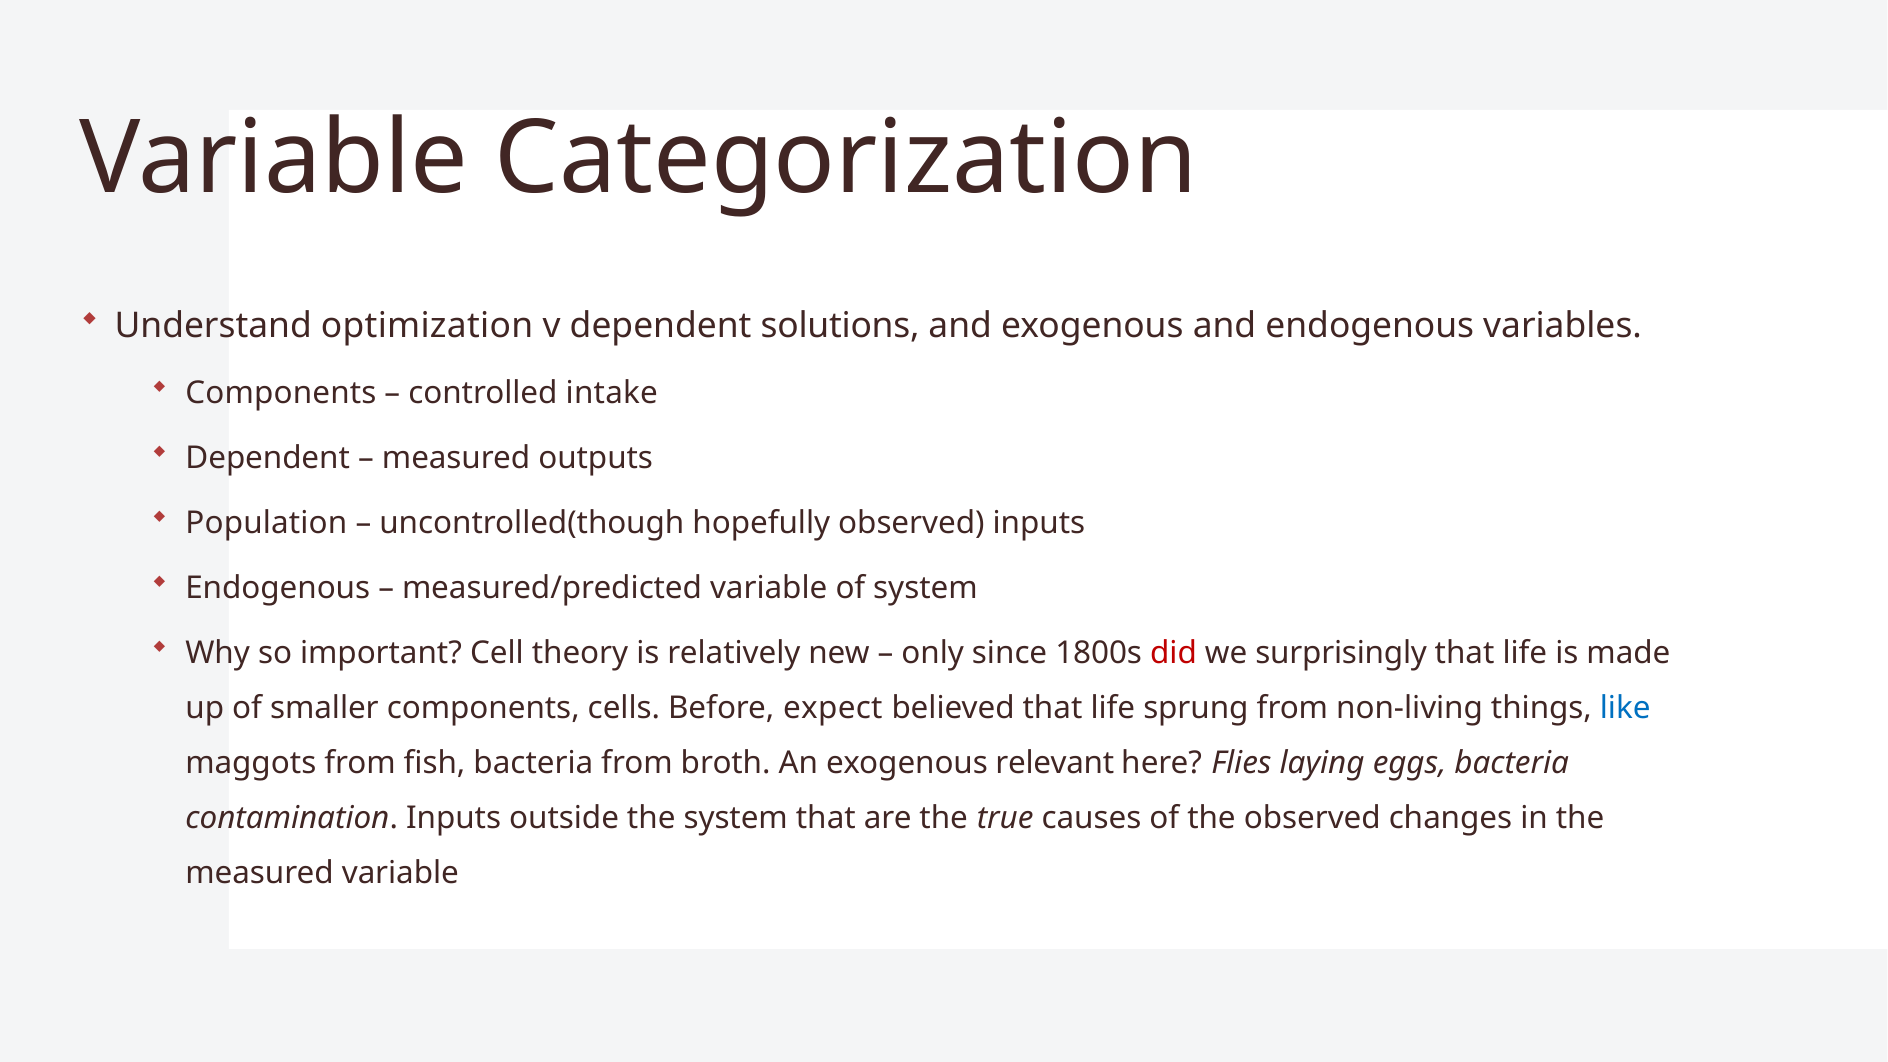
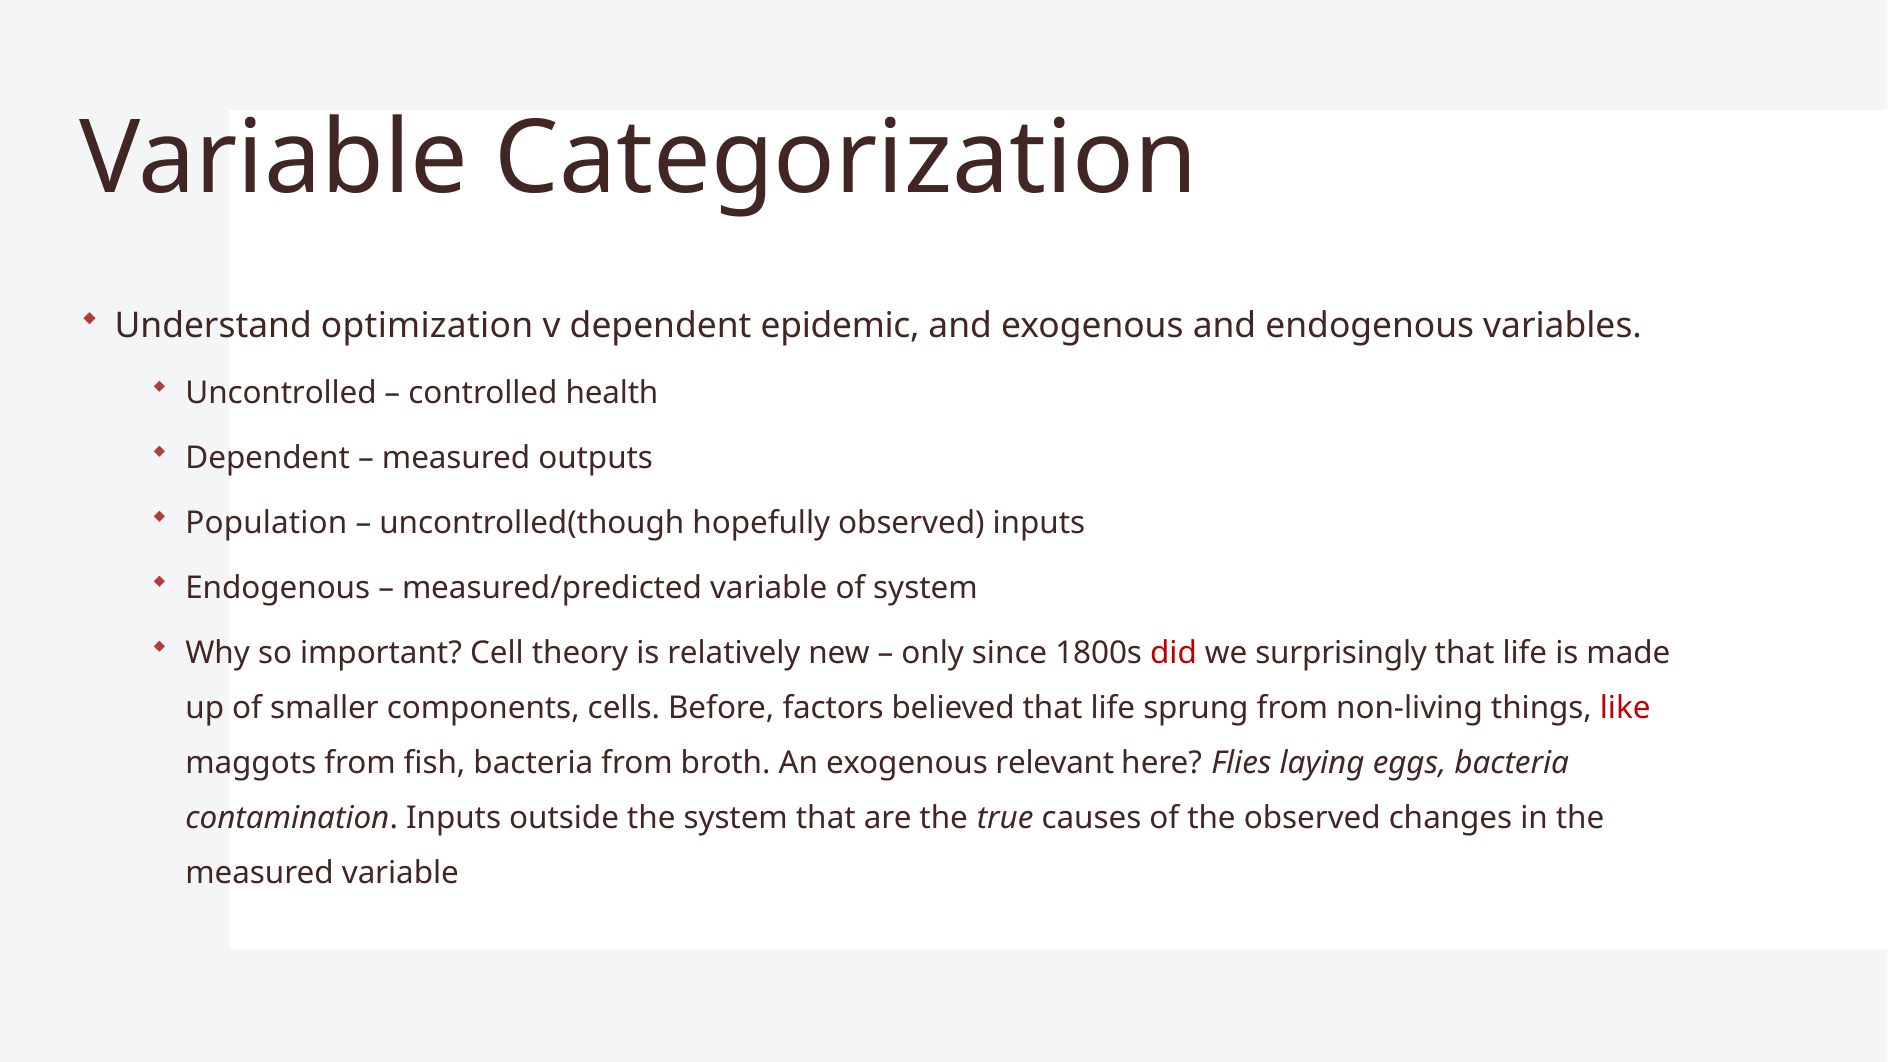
solutions: solutions -> epidemic
Components at (281, 393): Components -> Uncontrolled
intake: intake -> health
expect: expect -> factors
like colour: blue -> red
